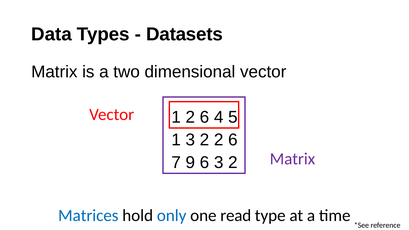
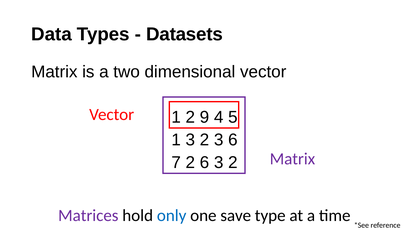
1 2 6: 6 -> 9
2 2: 2 -> 3
7 9: 9 -> 2
Matrices colour: blue -> purple
read: read -> save
